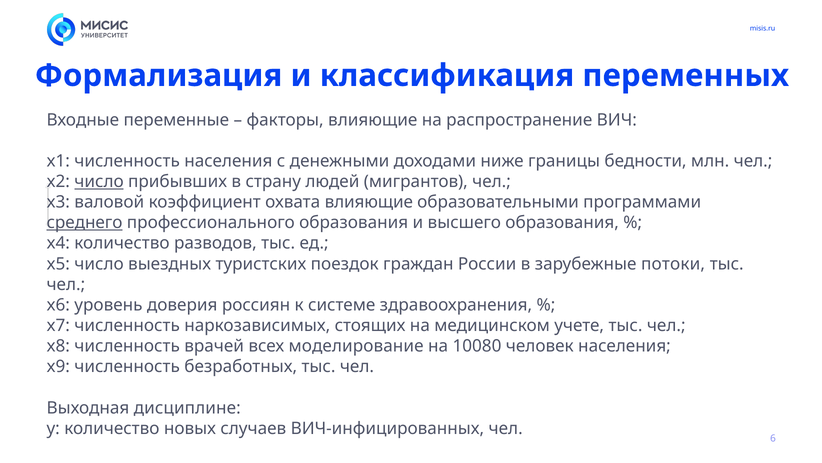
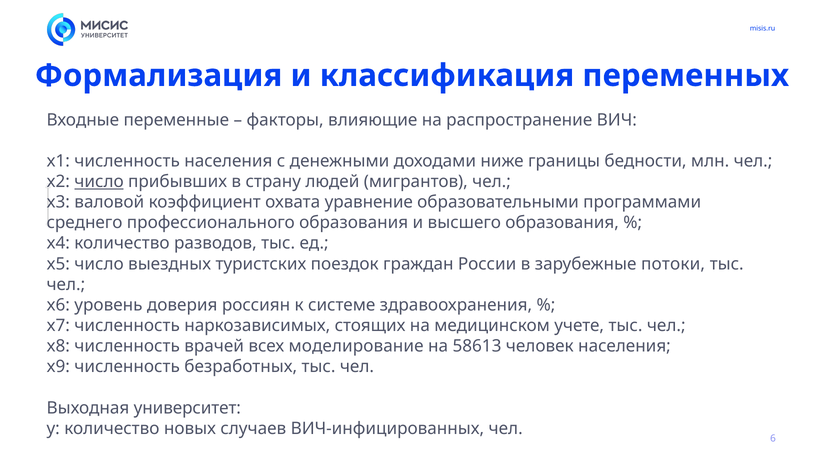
охвата влияющие: влияющие -> уравнение
среднего underline: present -> none
10080: 10080 -> 58613
дисциплине: дисциплине -> университет
